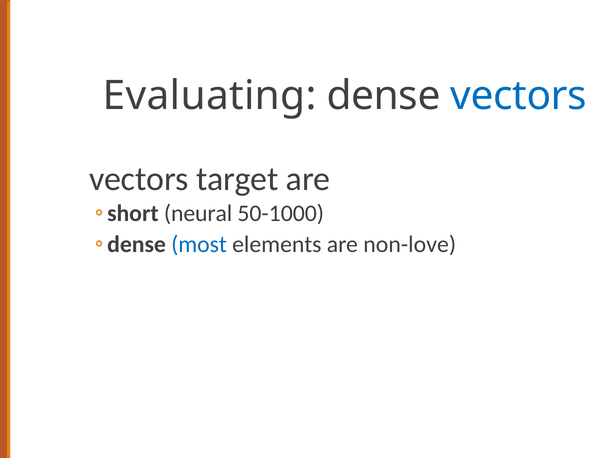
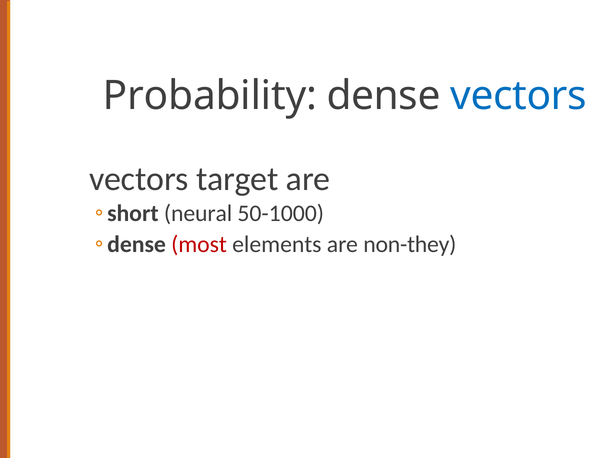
Evaluating: Evaluating -> Probability
most colour: blue -> red
non-love: non-love -> non-they
